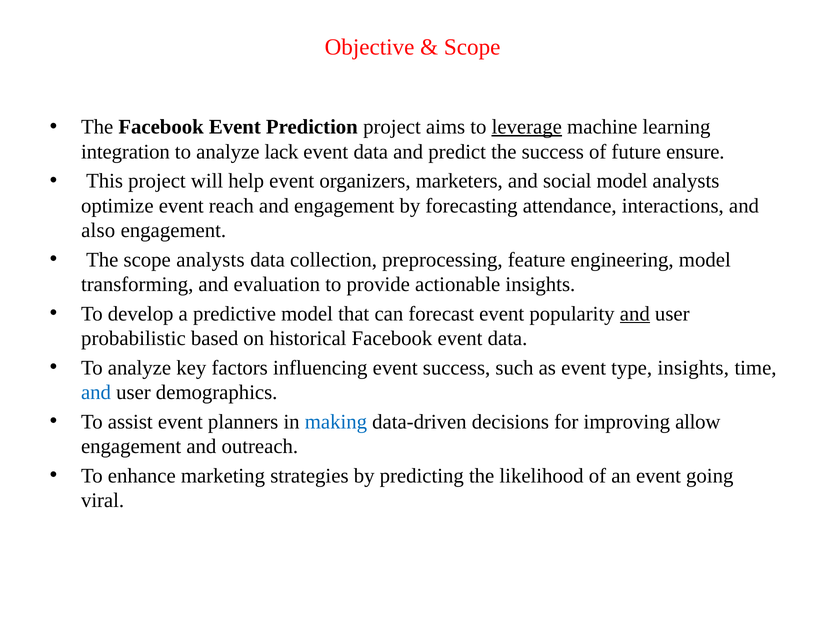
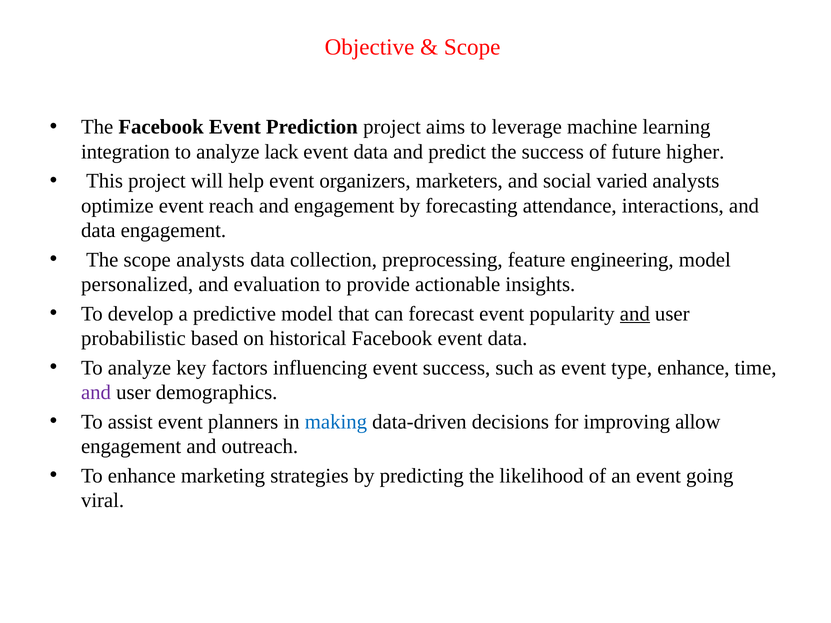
leverage underline: present -> none
ensure: ensure -> higher
social model: model -> varied
also at (98, 231): also -> data
transforming: transforming -> personalized
type insights: insights -> enhance
and at (96, 393) colour: blue -> purple
